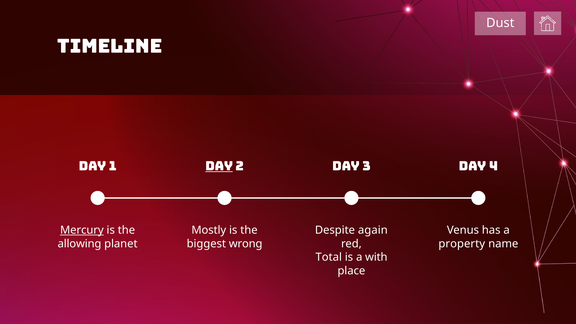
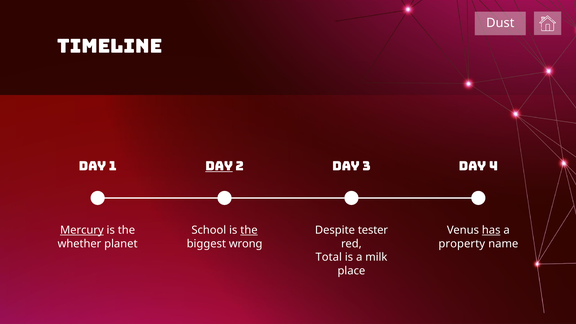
Mostly: Mostly -> School
the at (249, 230) underline: none -> present
again: again -> tester
has underline: none -> present
allowing: allowing -> whether
with: with -> milk
